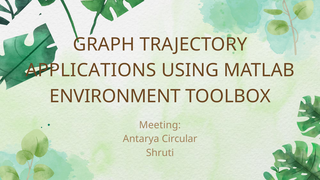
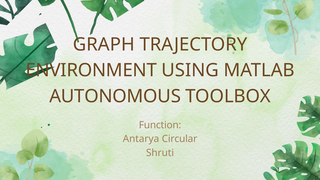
APPLICATIONS: APPLICATIONS -> ENVIRONMENT
ENVIRONMENT: ENVIRONMENT -> AUTONOMOUS
Meeting: Meeting -> Function
